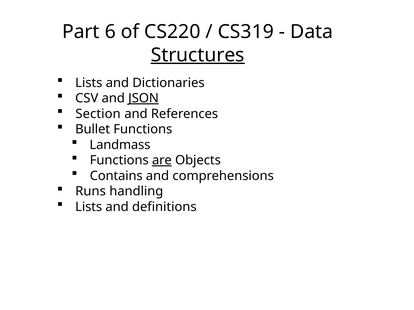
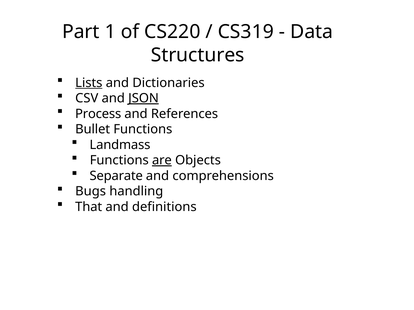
6: 6 -> 1
Structures underline: present -> none
Lists at (89, 83) underline: none -> present
Section: Section -> Process
Contains: Contains -> Separate
Runs: Runs -> Bugs
Lists at (89, 207): Lists -> That
